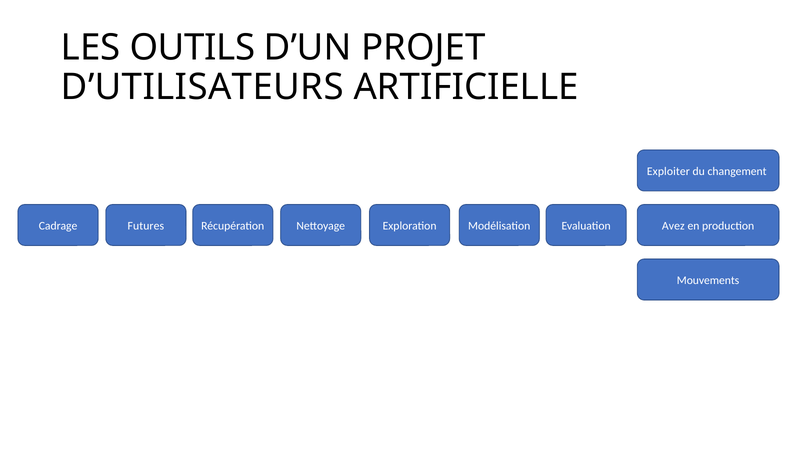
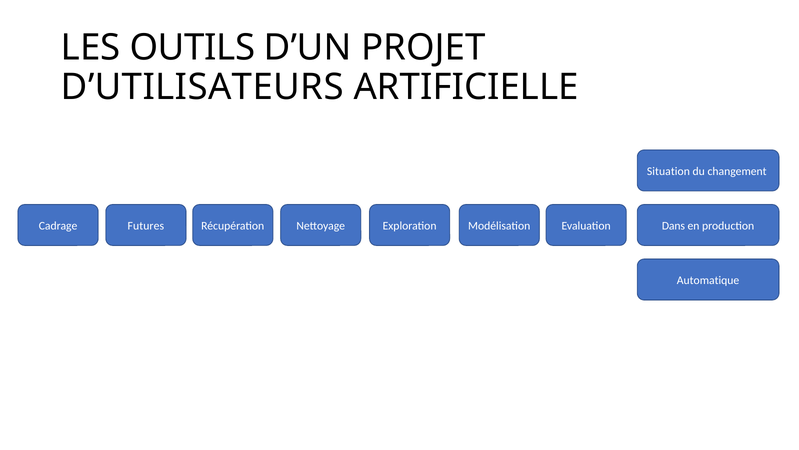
Exploiter: Exploiter -> Situation
Avez: Avez -> Dans
Mouvements: Mouvements -> Automatique
